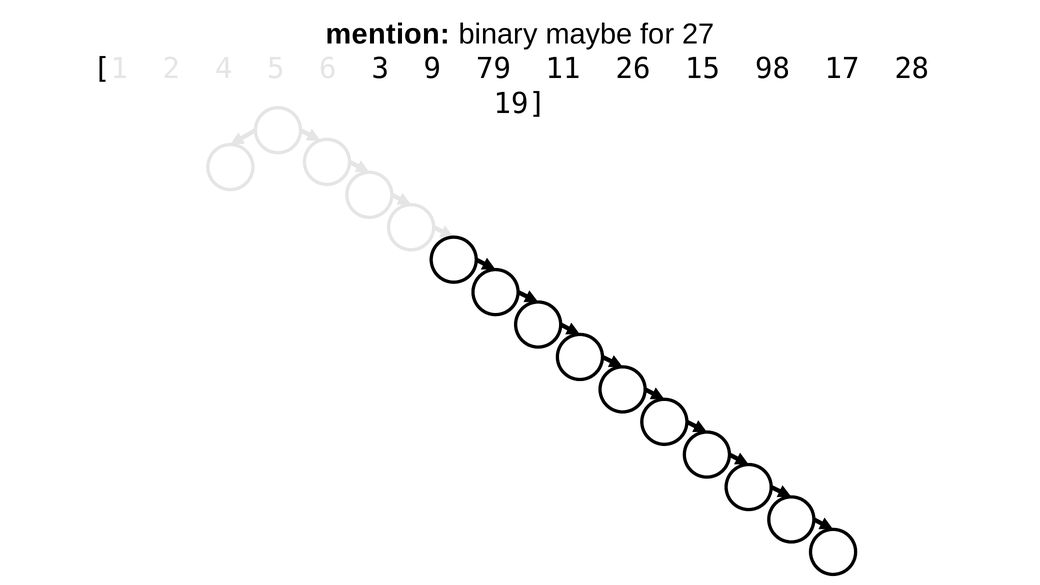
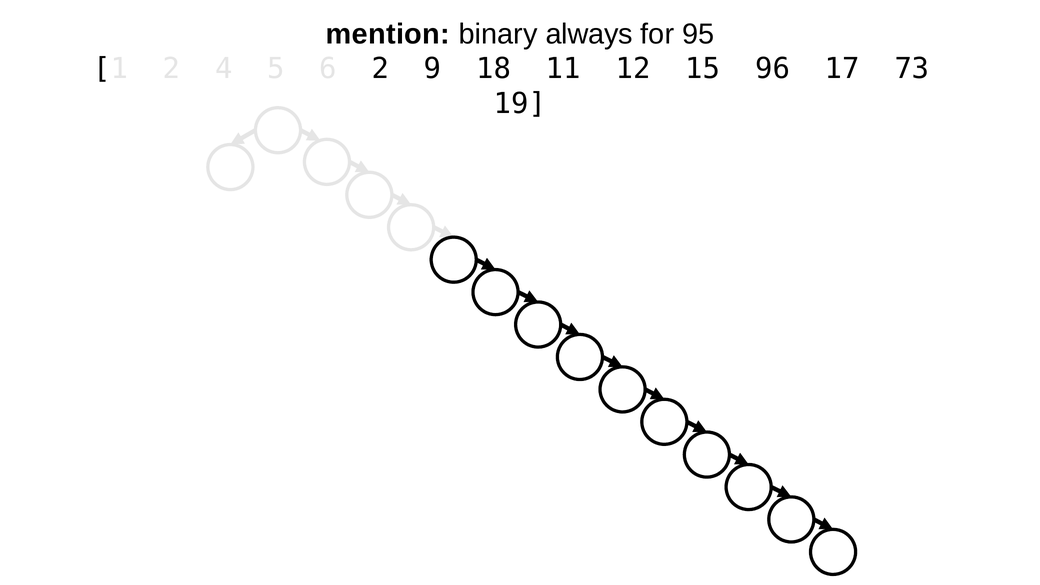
maybe: maybe -> always
27: 27 -> 95
6 3: 3 -> 2
79: 79 -> 18
26: 26 -> 12
98: 98 -> 96
28: 28 -> 73
